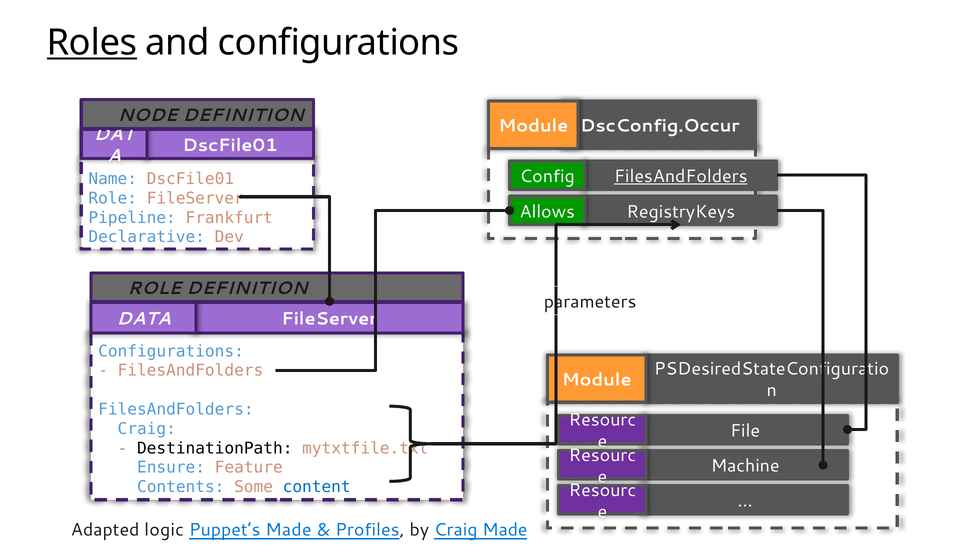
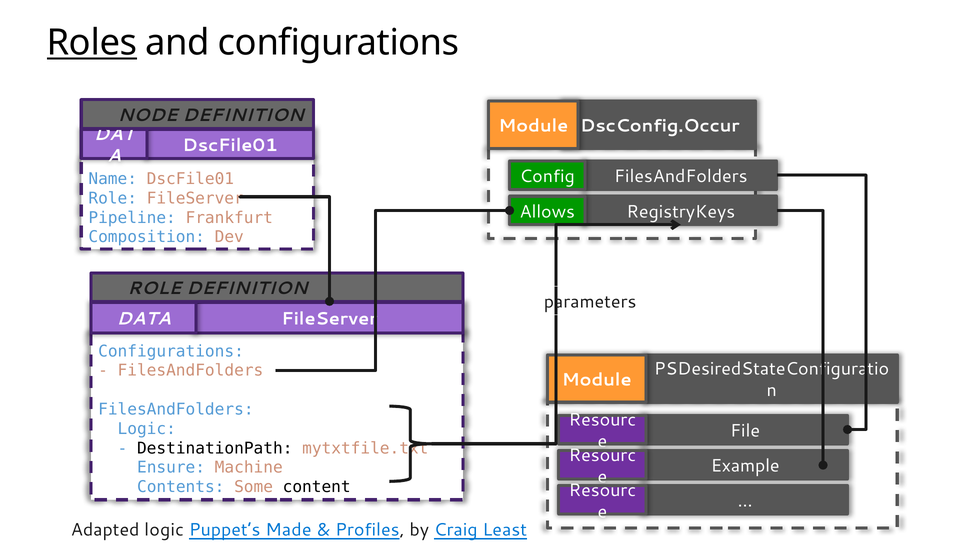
FilesAndFolders at (681, 177) underline: present -> none
Declarative: Declarative -> Composition
Craig at (147, 429): Craig -> Logic
Machine: Machine -> Example
Feature: Feature -> Machine
content colour: blue -> black
Craig Made: Made -> Least
